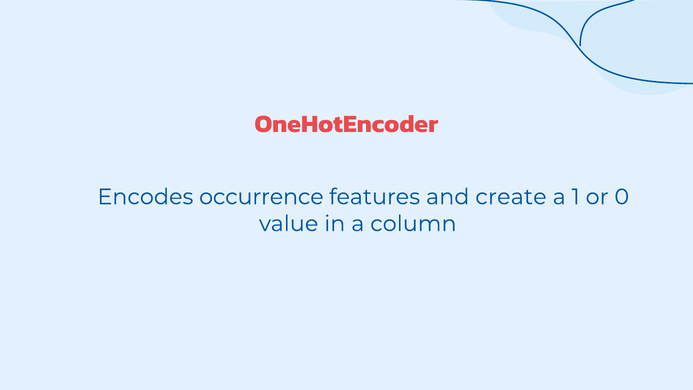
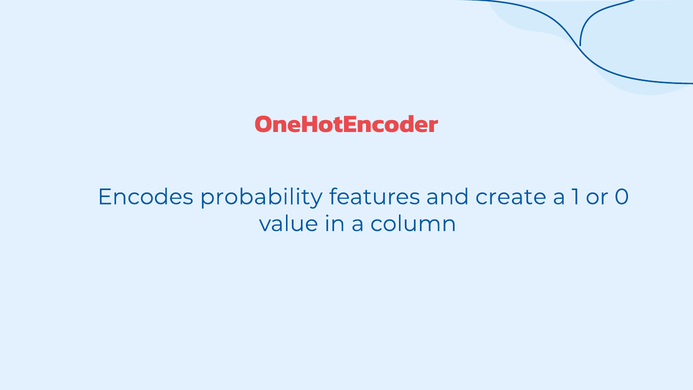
occurrence: occurrence -> probability
